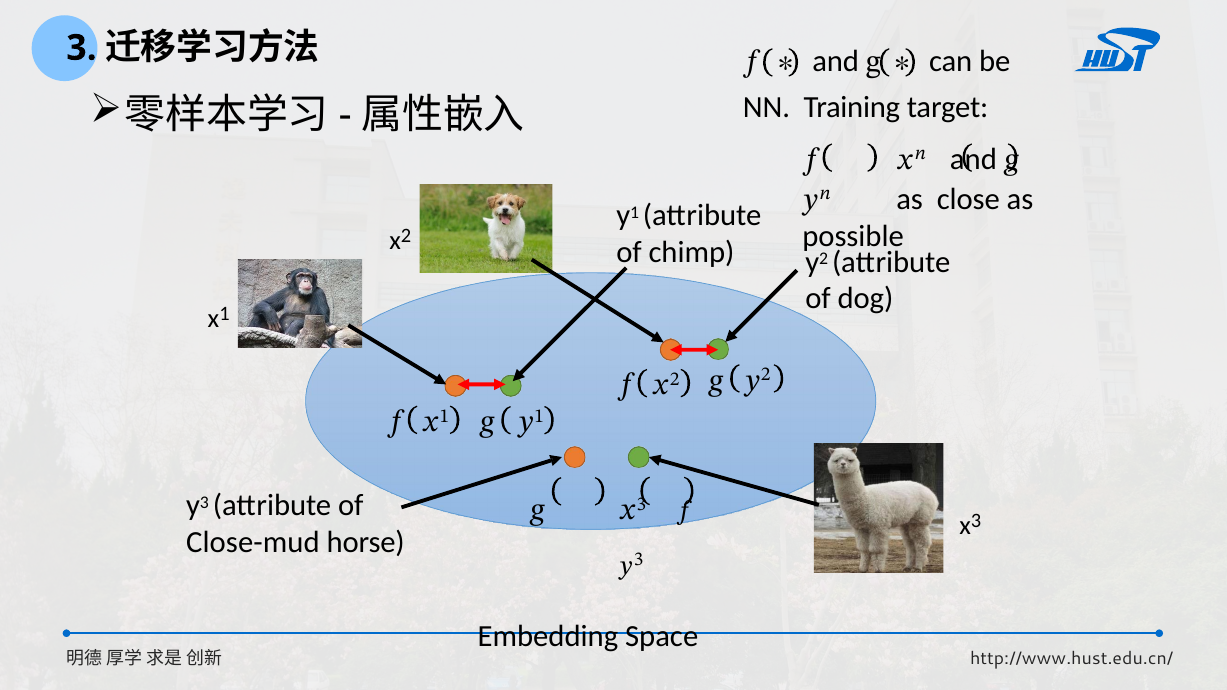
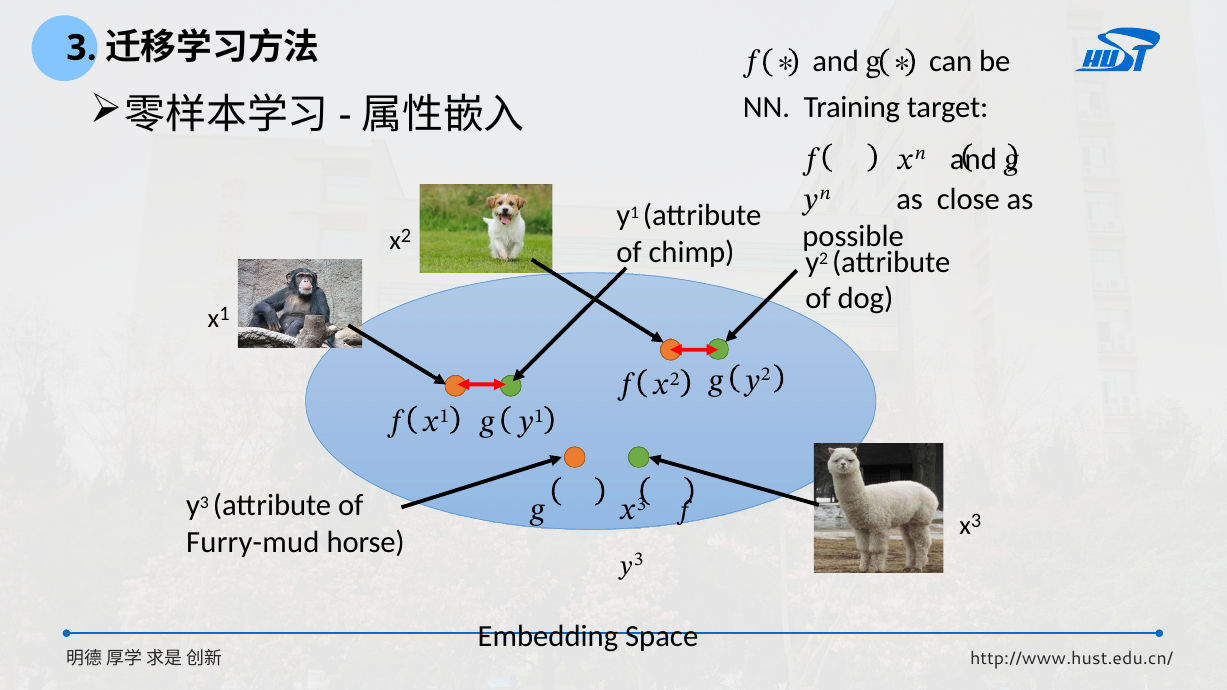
Close-mud: Close-mud -> Furry-mud
